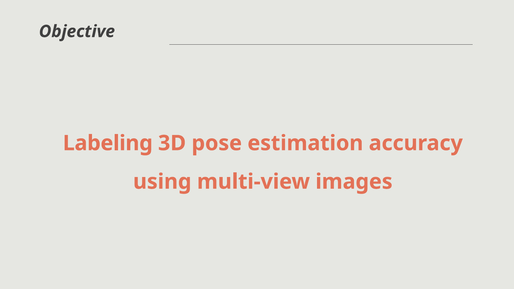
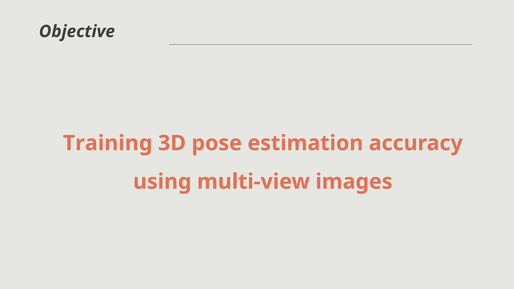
Labeling: Labeling -> Training
